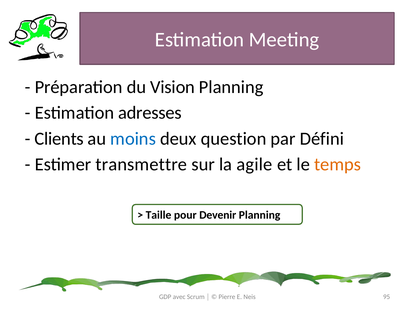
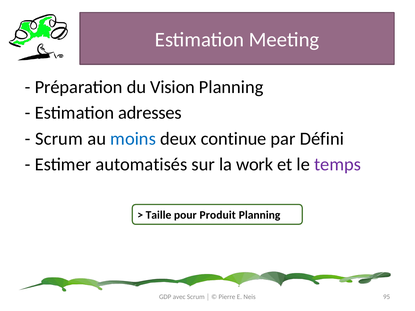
Clients at (59, 139): Clients -> Scrum
question: question -> continue
transmettre: transmettre -> automatisés
agile: agile -> work
temps colour: orange -> purple
Devenir: Devenir -> Produit
